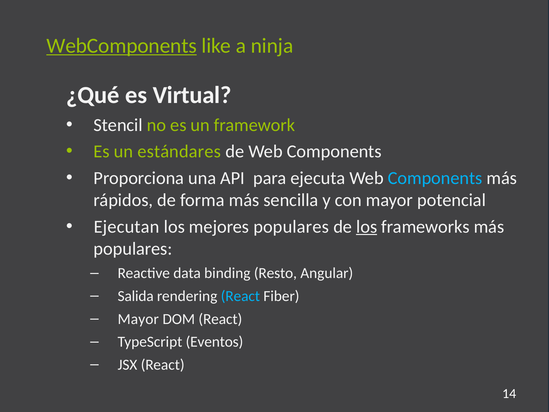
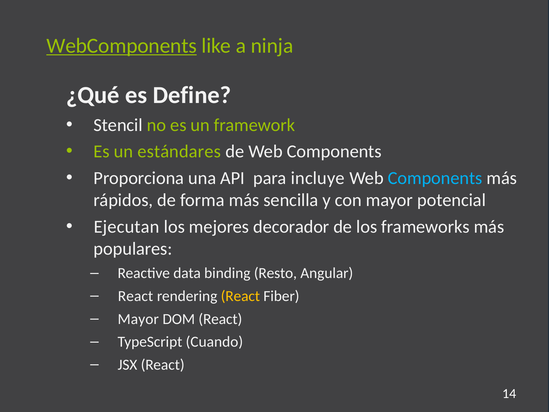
Virtual: Virtual -> Define
ejecuta: ejecuta -> incluye
mejores populares: populares -> decorador
los at (367, 227) underline: present -> none
Salida at (136, 296): Salida -> React
React at (240, 296) colour: light blue -> yellow
Eventos: Eventos -> Cuando
